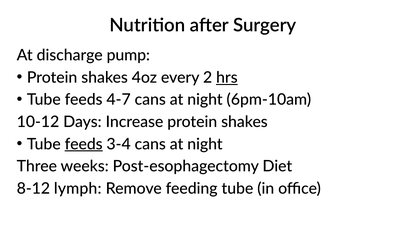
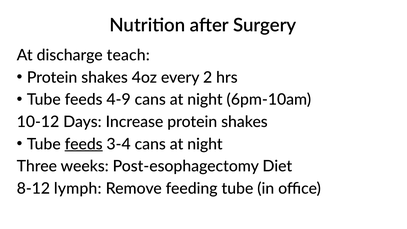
pump: pump -> teach
hrs underline: present -> none
4-7: 4-7 -> 4-9
